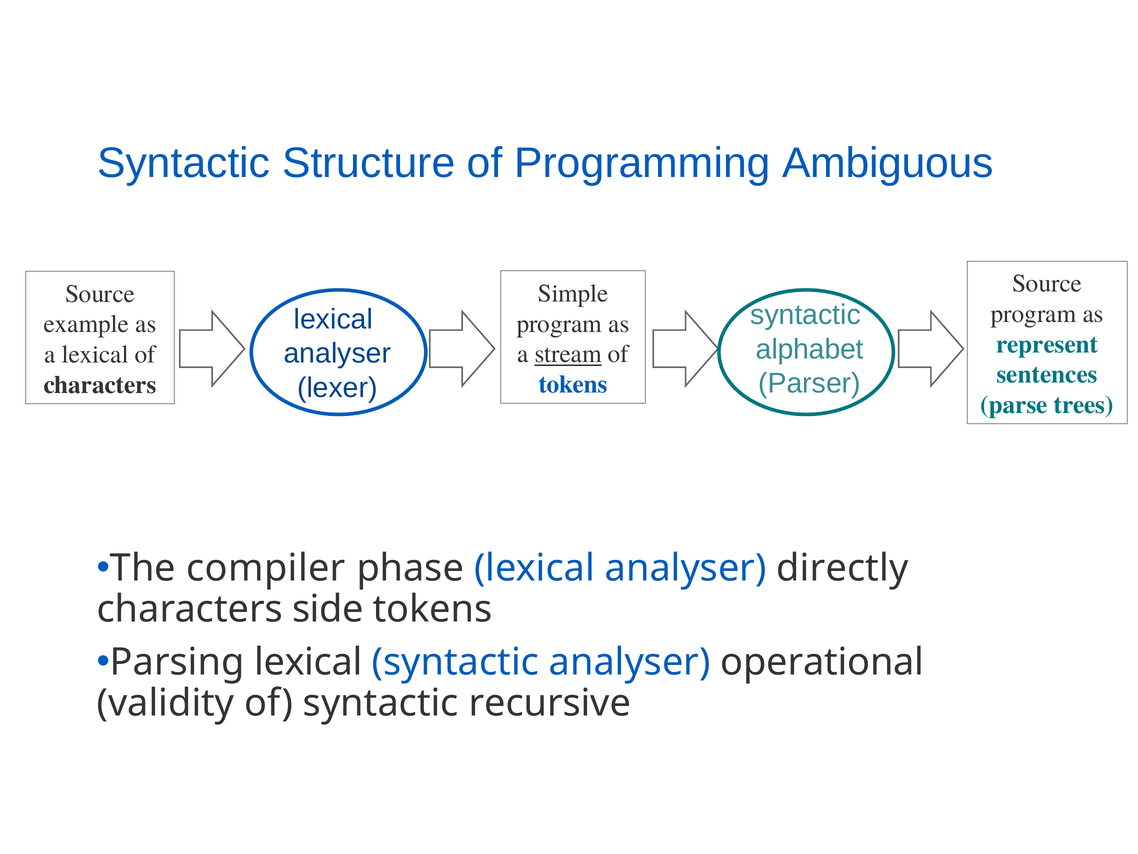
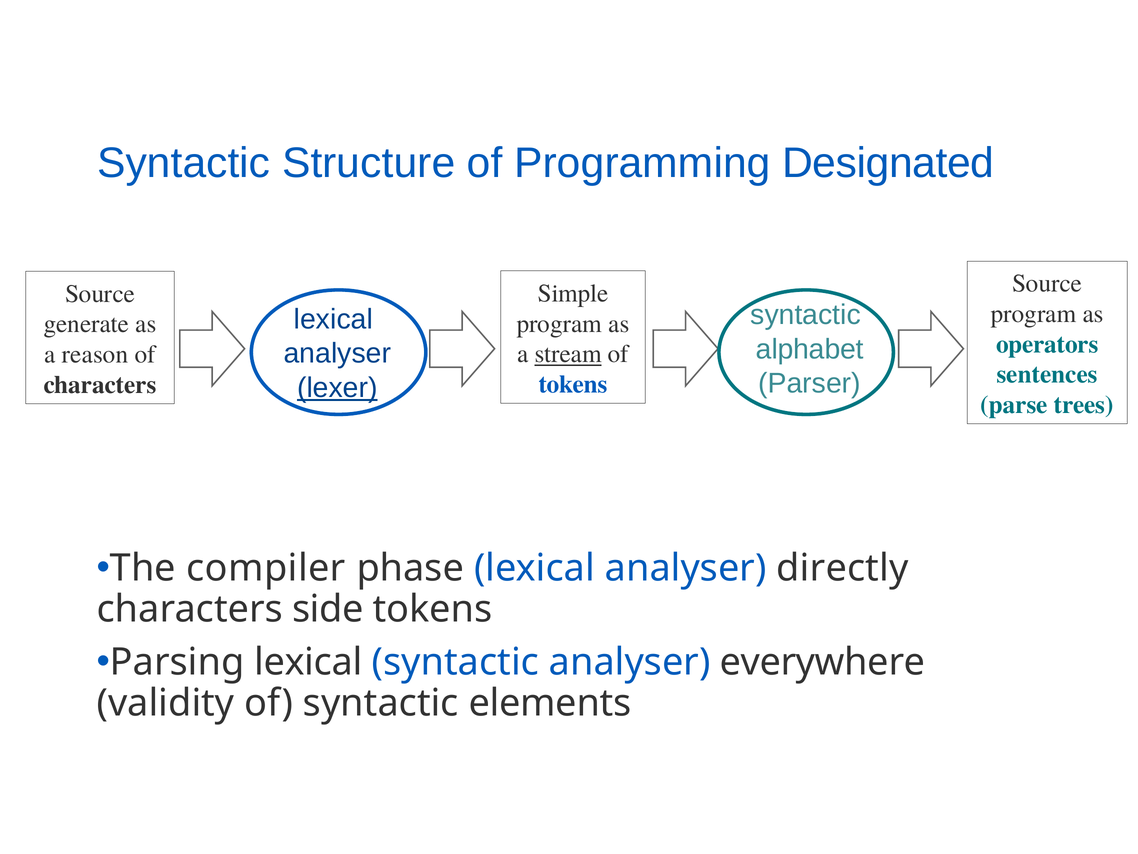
Ambiguous: Ambiguous -> Designated
example: example -> generate
represent: represent -> operators
a lexical: lexical -> reason
lexer underline: none -> present
operational: operational -> everywhere
recursive: recursive -> elements
